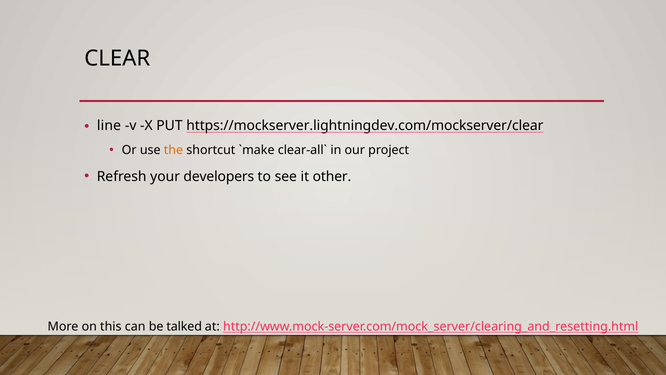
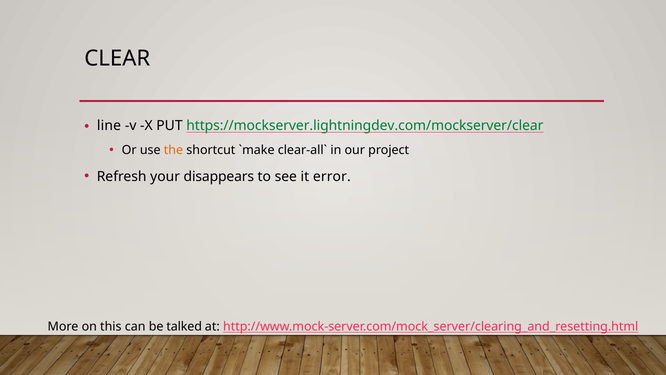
https://mockserver.lightningdev.com/mockserver/clear colour: black -> green
developers: developers -> disappears
other: other -> error
